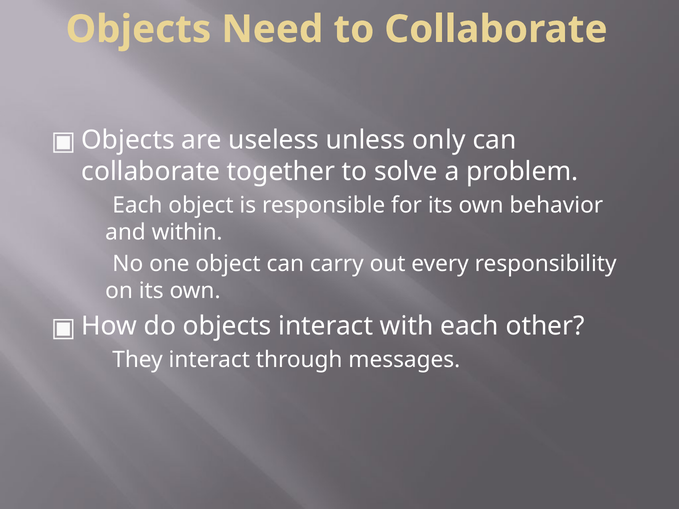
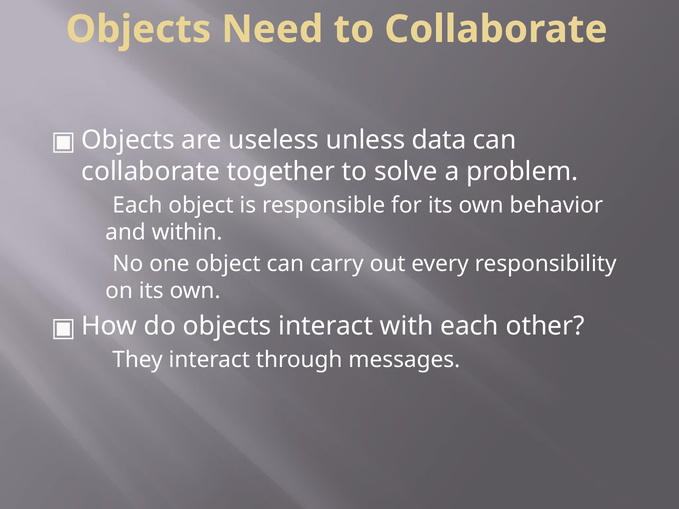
only: only -> data
